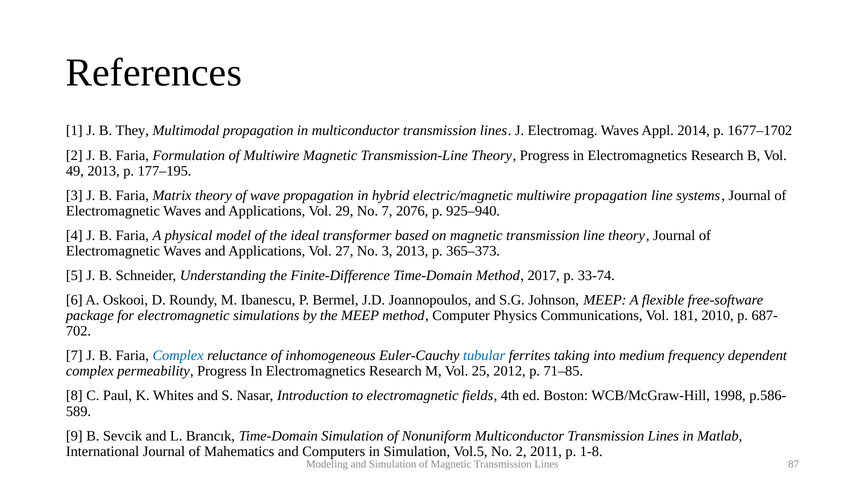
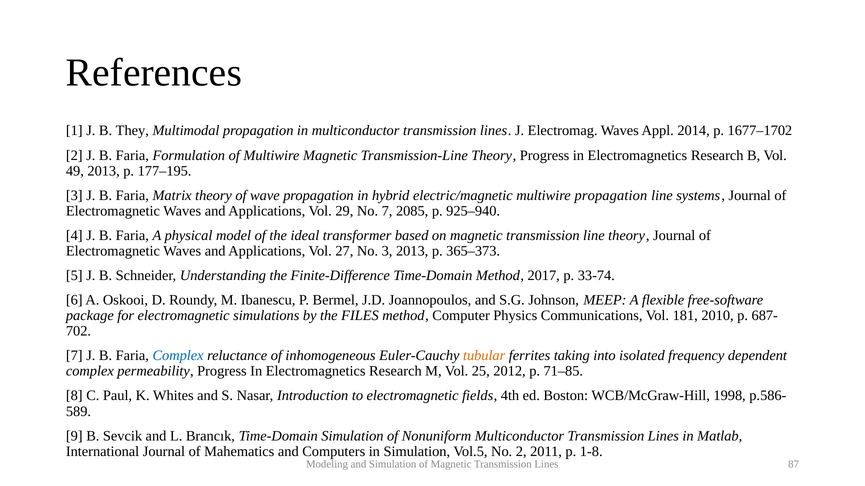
2076: 2076 -> 2085
the MEEP: MEEP -> FILES
tubular colour: blue -> orange
medium: medium -> isolated
